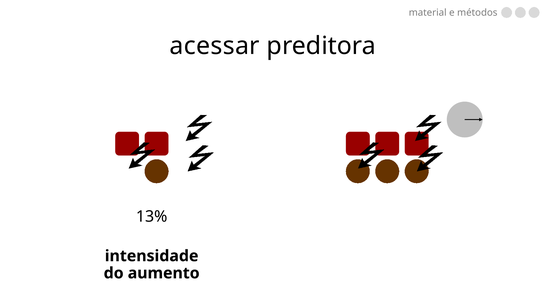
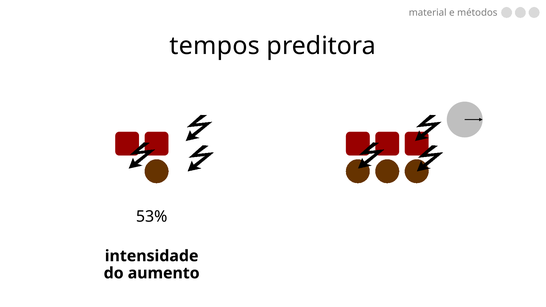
acessar: acessar -> tempos
13%: 13% -> 53%
